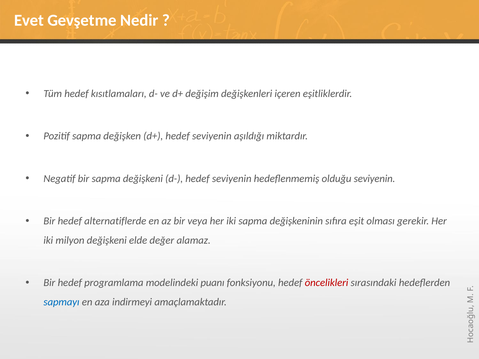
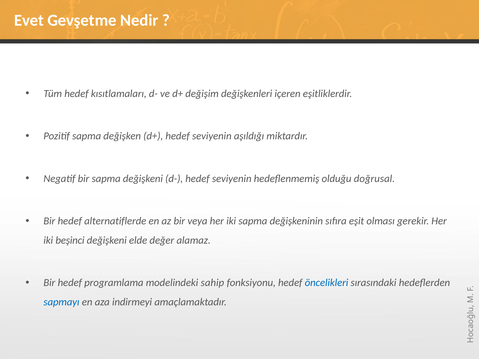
olduğu seviyenin: seviyenin -> doğrusal
milyon: milyon -> beşinci
puanı: puanı -> sahip
öncelikleri colour: red -> blue
